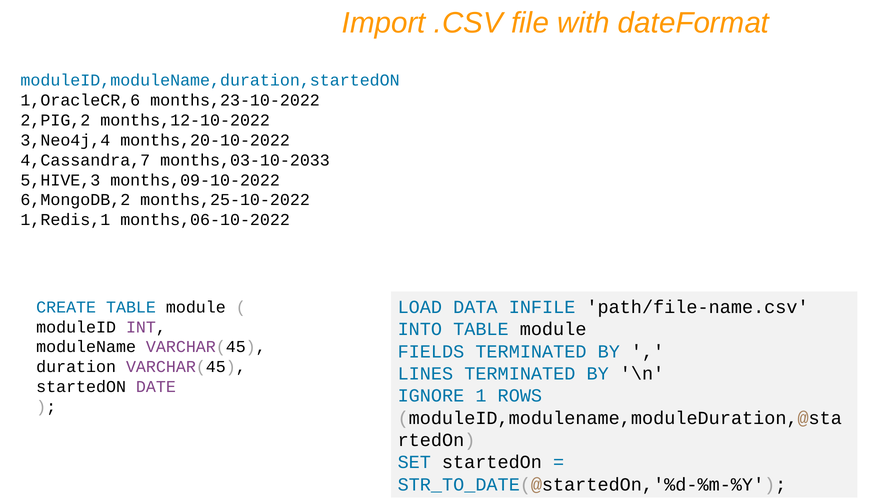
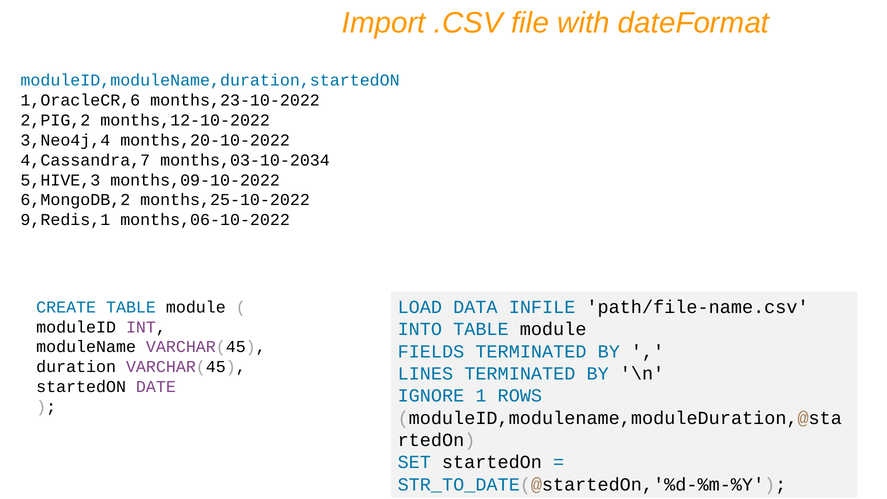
months,03-10-2033: months,03-10-2033 -> months,03-10-2034
1,Redis,1: 1,Redis,1 -> 9,Redis,1
